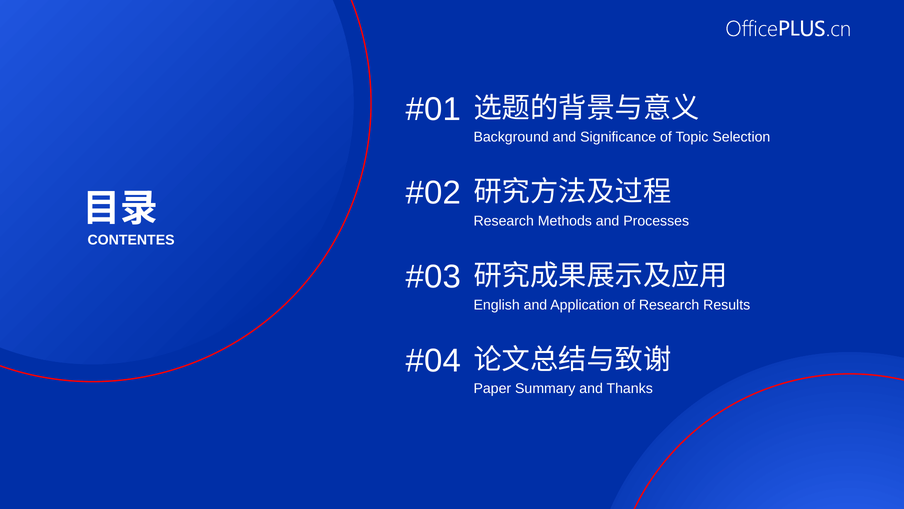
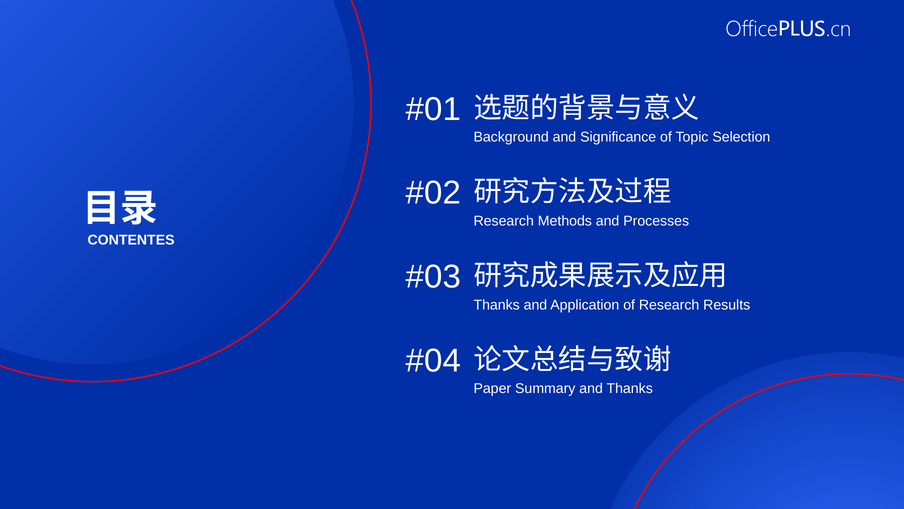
English at (497, 305): English -> Thanks
